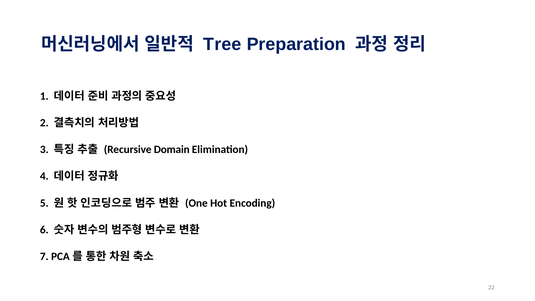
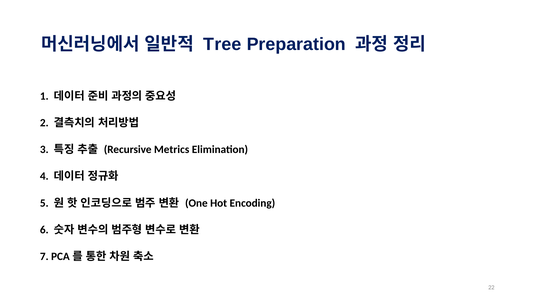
Domain: Domain -> Metrics
